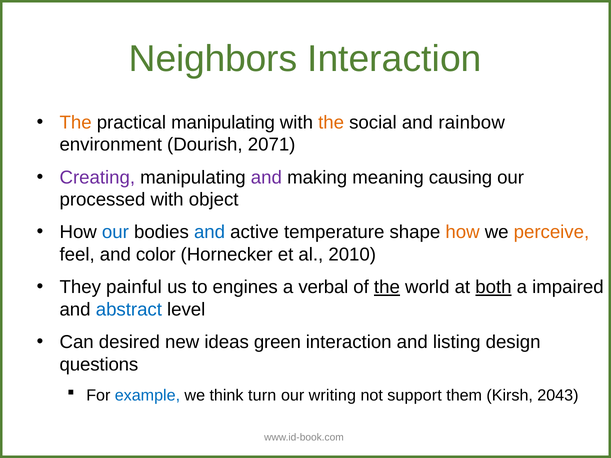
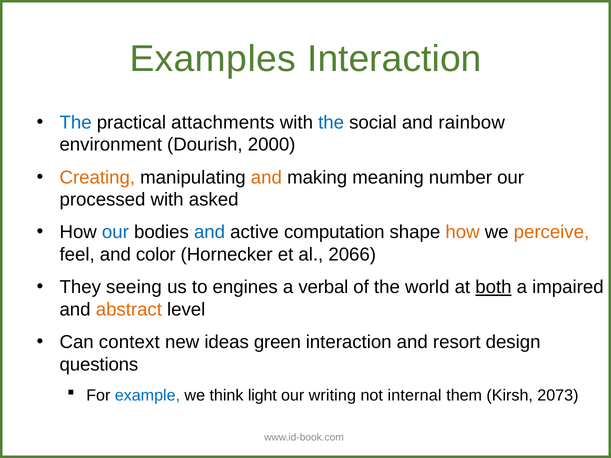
Neighbors: Neighbors -> Examples
The at (76, 122) colour: orange -> blue
practical manipulating: manipulating -> attachments
the at (331, 122) colour: orange -> blue
2071: 2071 -> 2000
Creating colour: purple -> orange
and at (266, 177) colour: purple -> orange
causing: causing -> number
object: object -> asked
temperature: temperature -> computation
2010: 2010 -> 2066
painful: painful -> seeing
the at (387, 287) underline: present -> none
abstract colour: blue -> orange
desired: desired -> context
listing: listing -> resort
turn: turn -> light
support: support -> internal
2043: 2043 -> 2073
